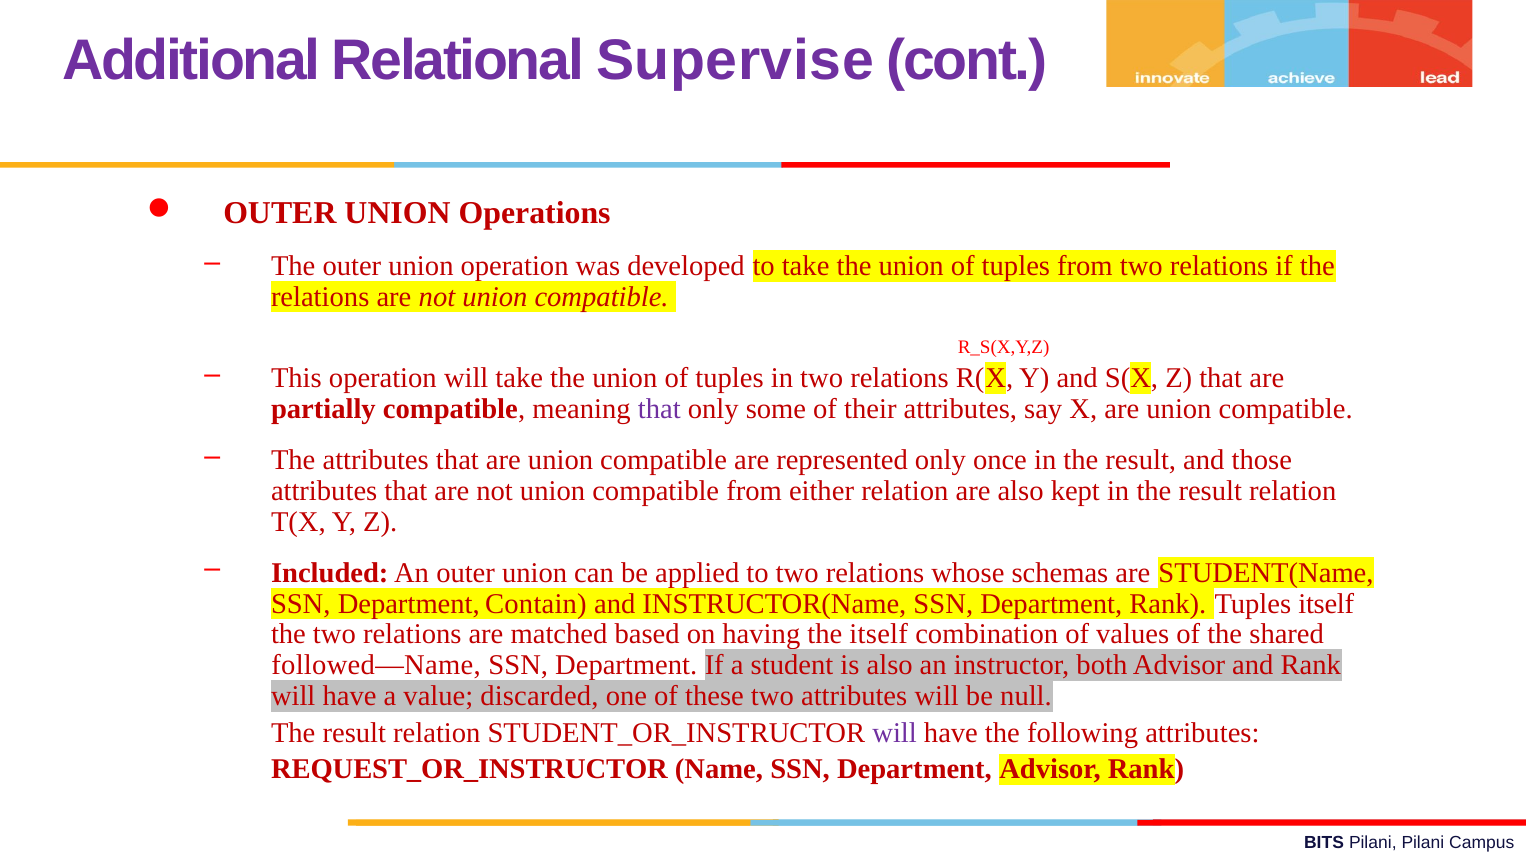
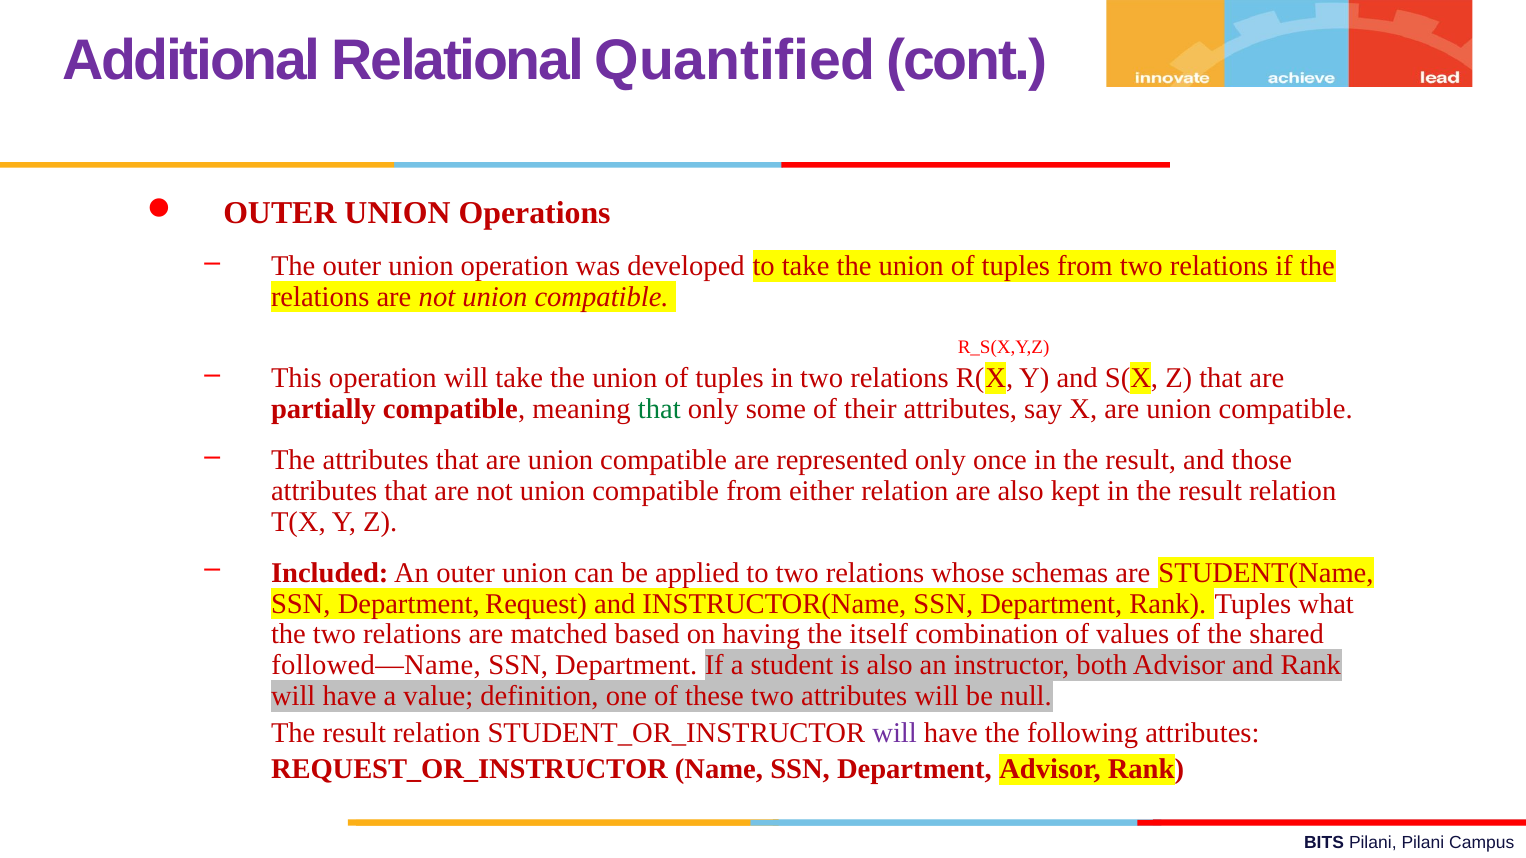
Supervise: Supervise -> Quantified
that at (659, 409) colour: purple -> green
Contain: Contain -> Request
Tuples itself: itself -> what
discarded: discarded -> definition
